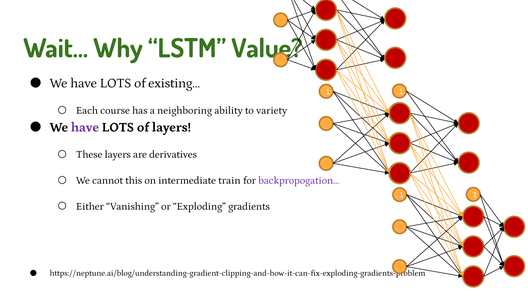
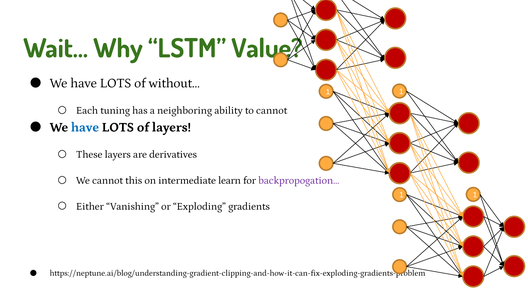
existing…: existing… -> without…
course: course -> tuning
to variety: variety -> cannot
have at (85, 127) colour: purple -> blue
train: train -> learn
